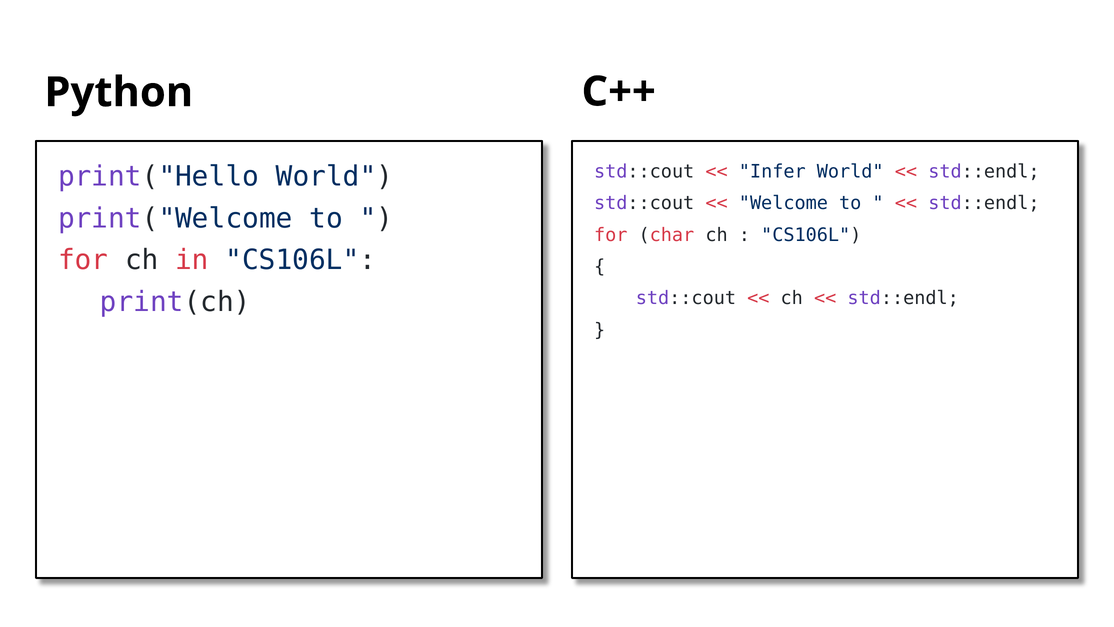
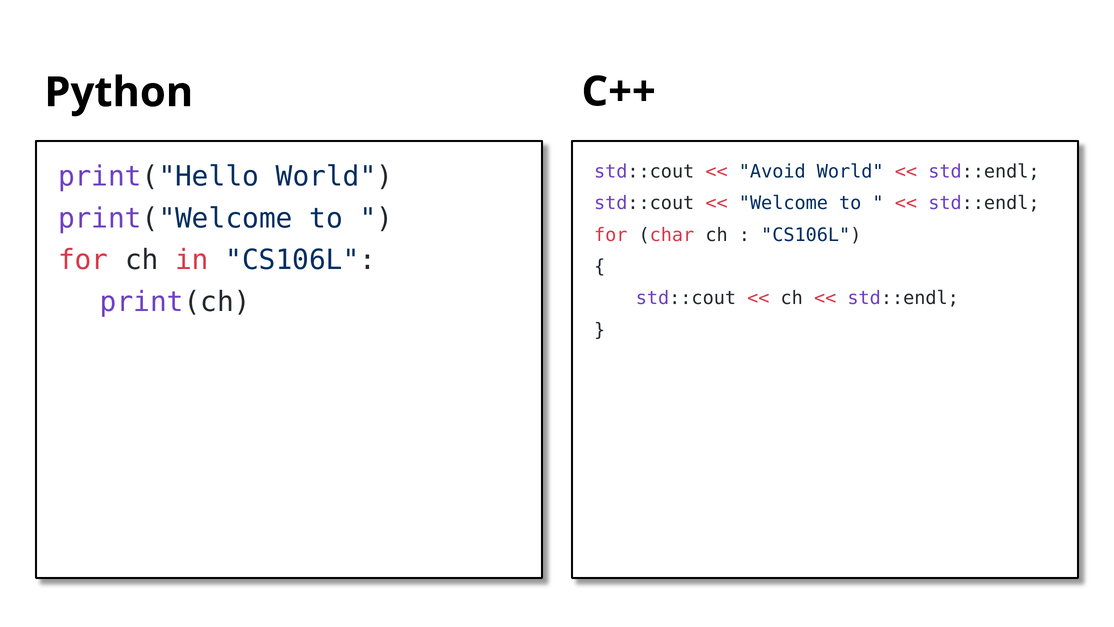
Infer: Infer -> Avoid
